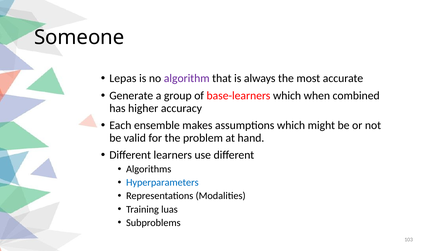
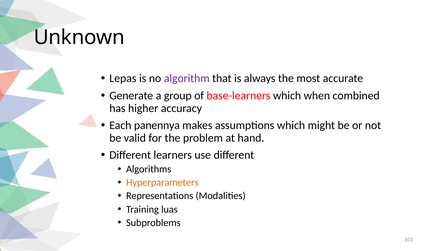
Someone: Someone -> Unknown
ensemble: ensemble -> panennya
Hyperparameters colour: blue -> orange
